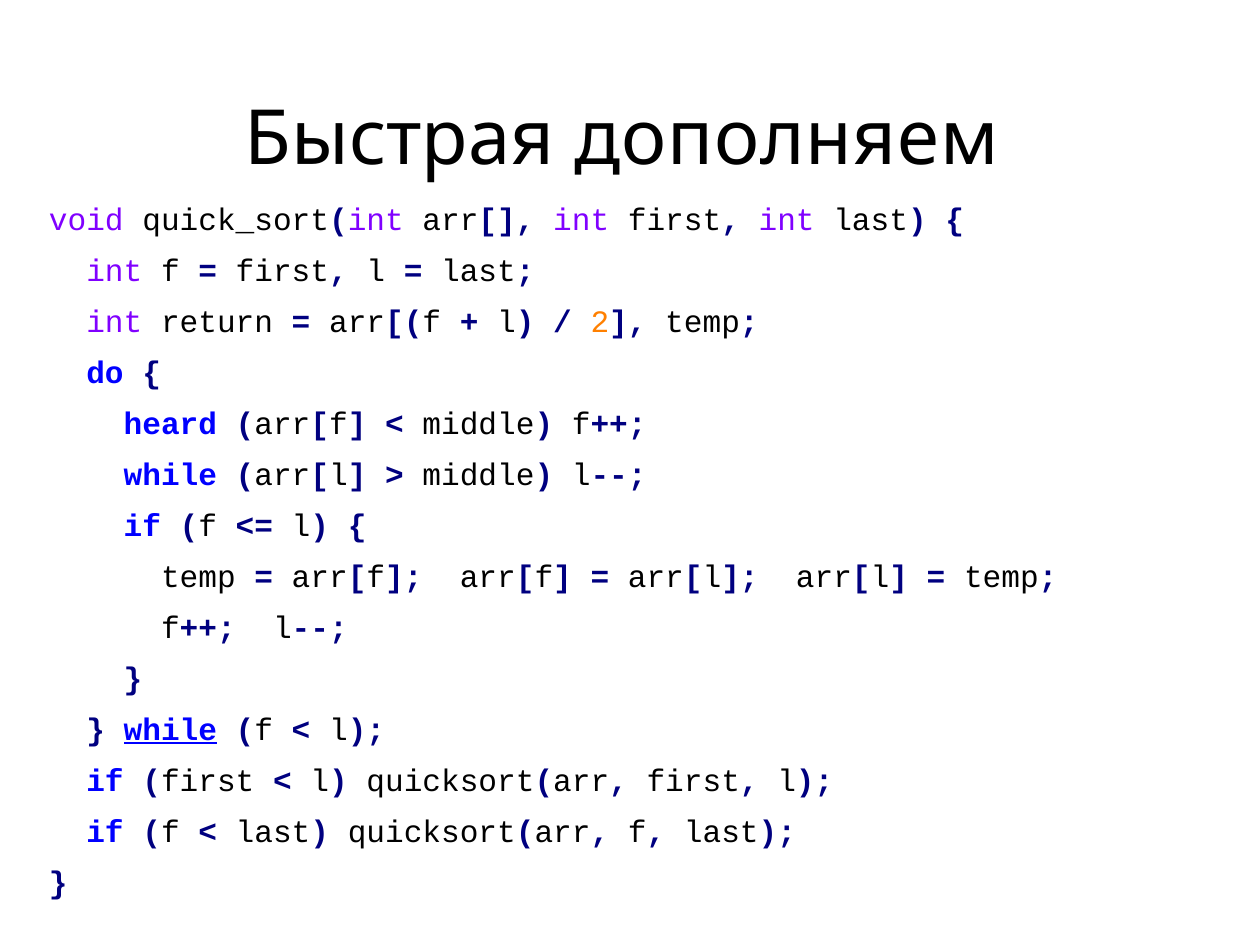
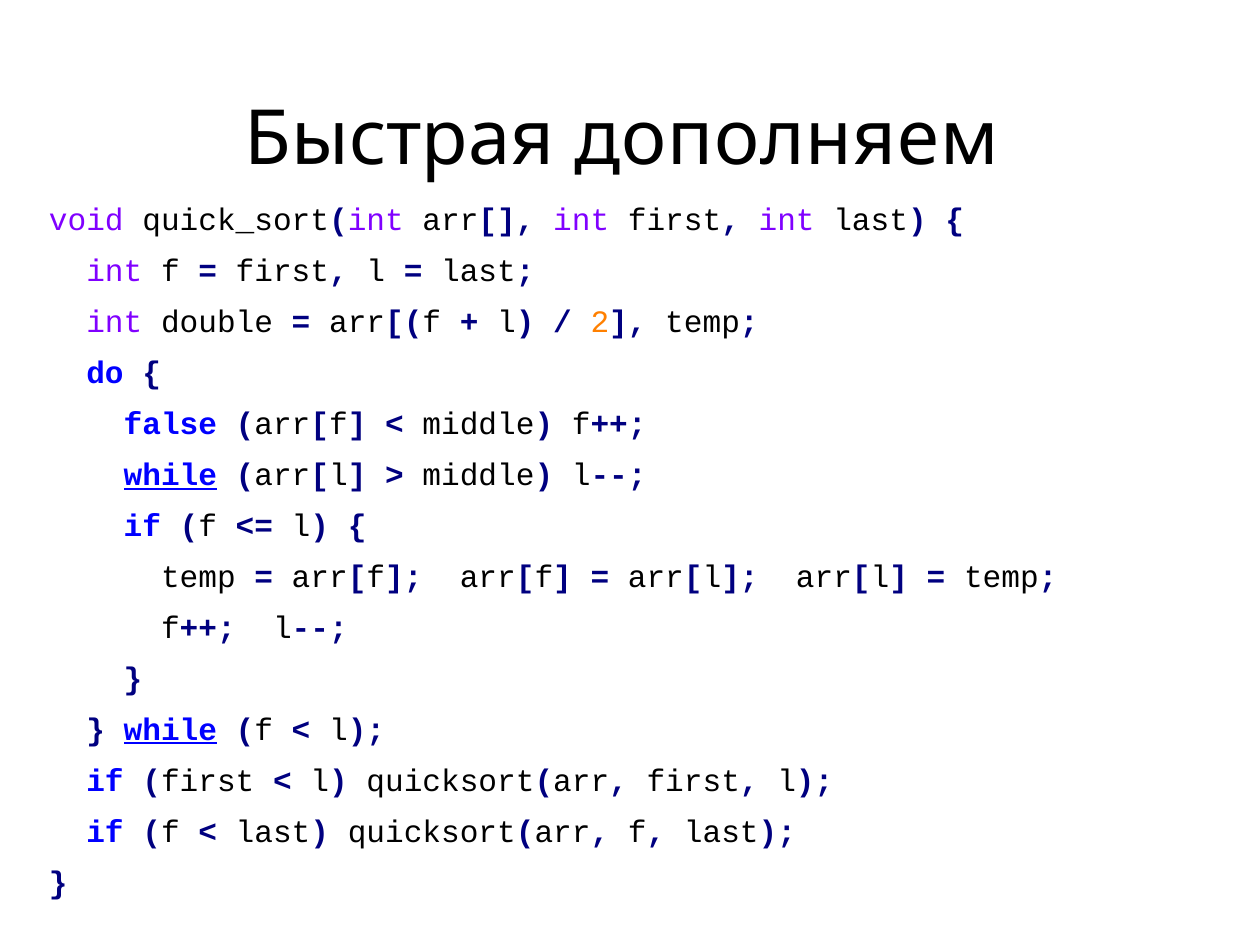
return: return -> double
heard: heard -> false
while at (170, 475) underline: none -> present
